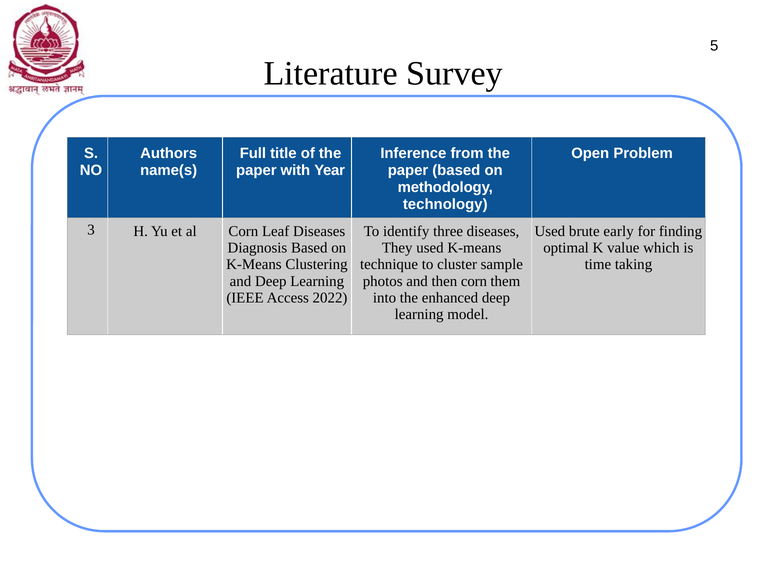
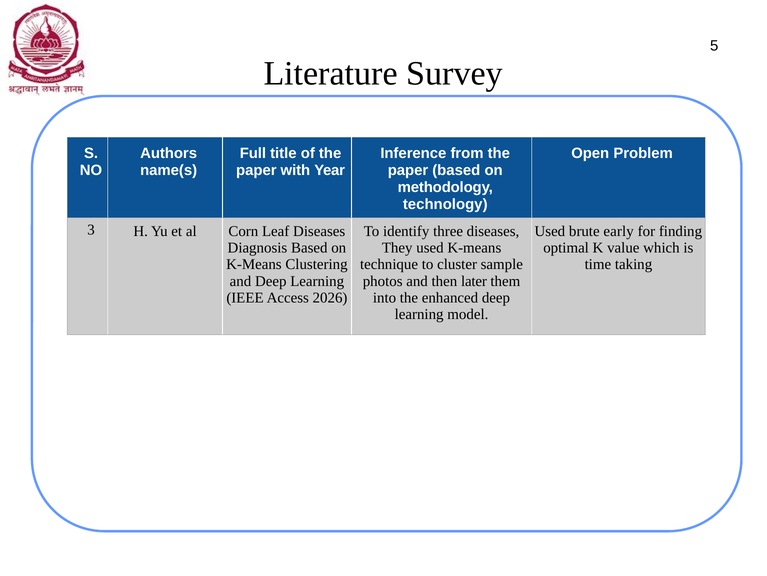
then corn: corn -> later
2022: 2022 -> 2026
